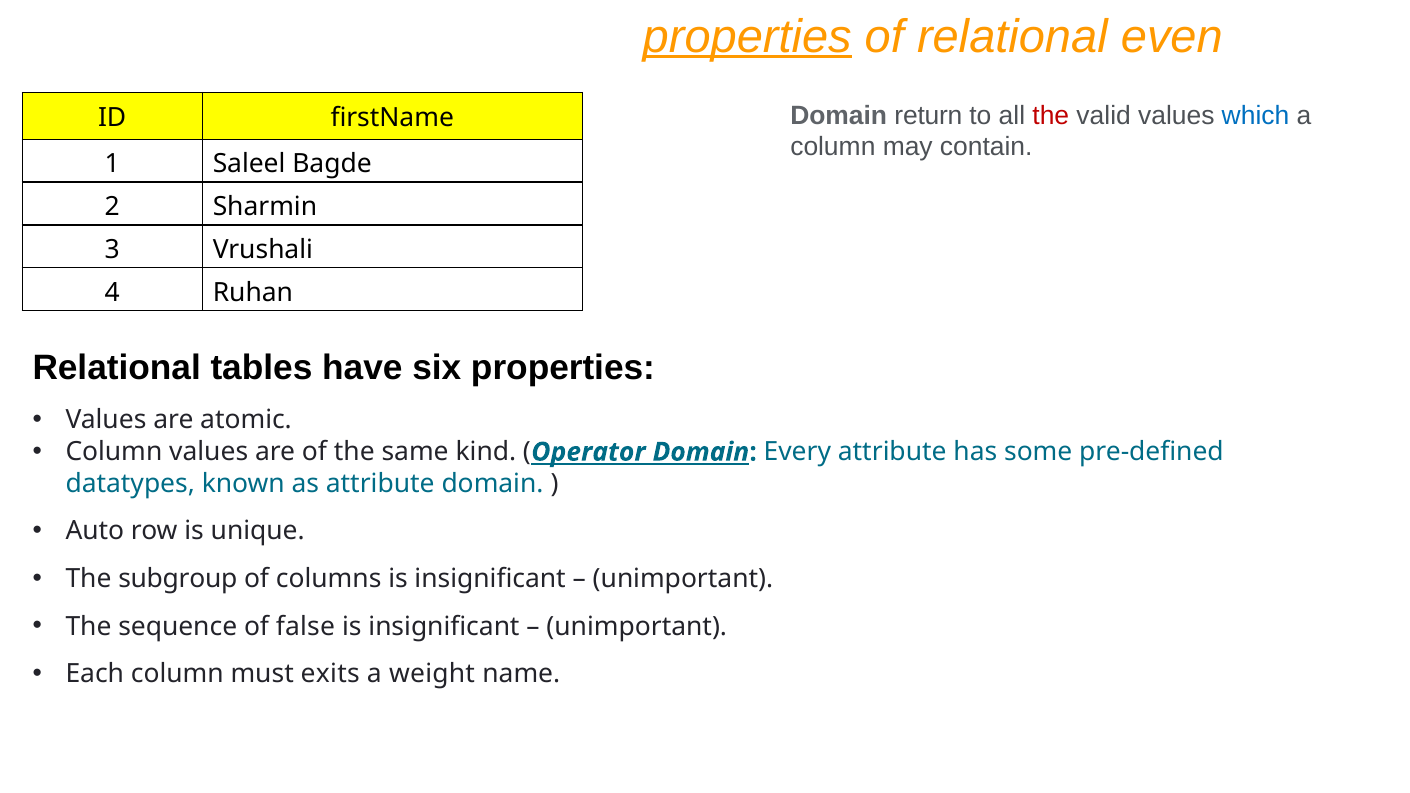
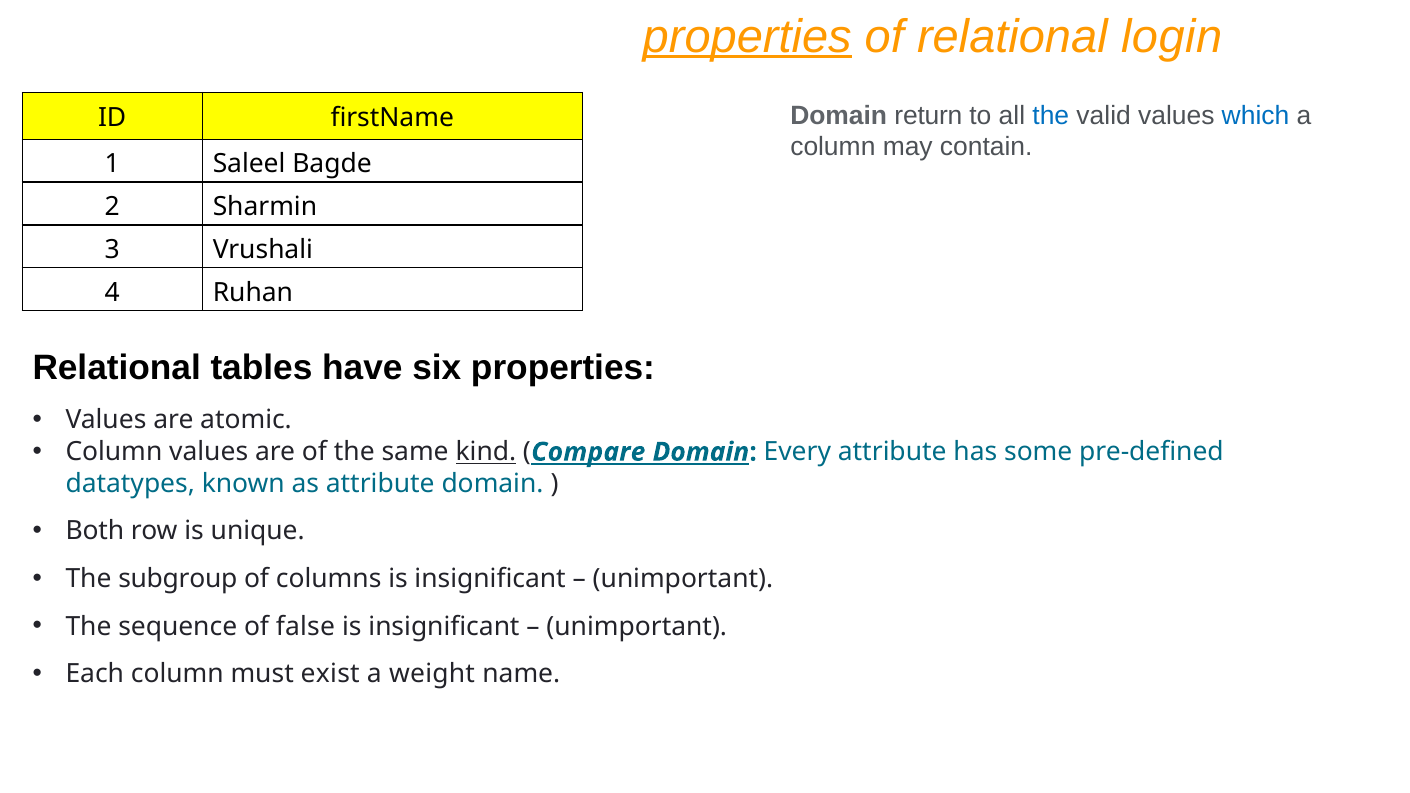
even: even -> login
the at (1051, 115) colour: red -> blue
kind underline: none -> present
Operator: Operator -> Compare
Auto: Auto -> Both
exits: exits -> exist
